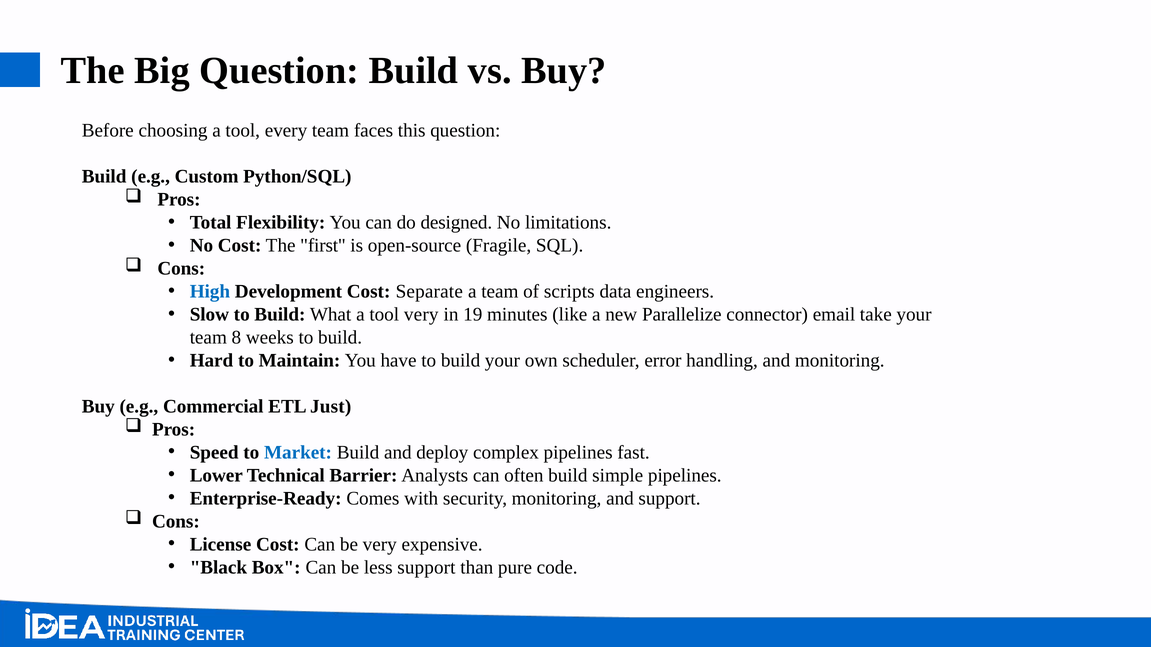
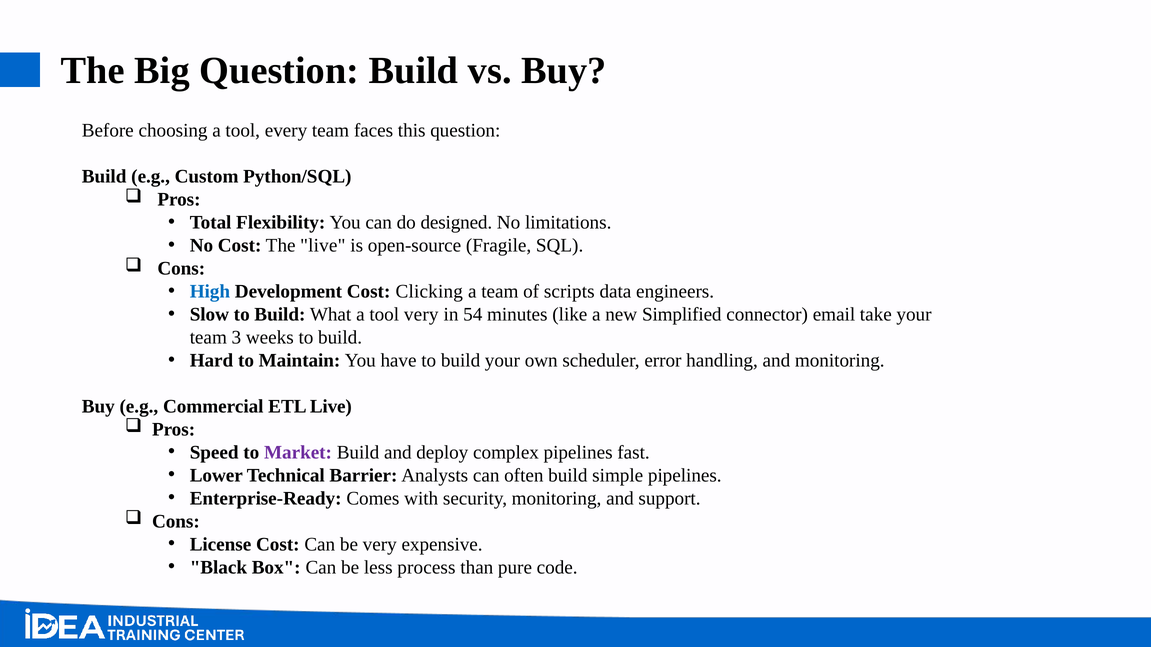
The first: first -> live
Separate: Separate -> Clicking
19: 19 -> 54
Parallelize: Parallelize -> Simplified
8: 8 -> 3
ETL Just: Just -> Live
Market colour: blue -> purple
less support: support -> process
